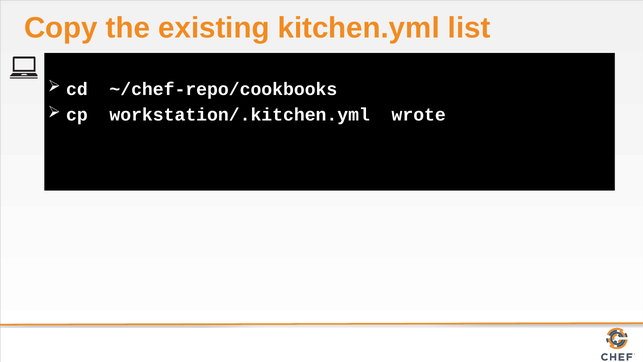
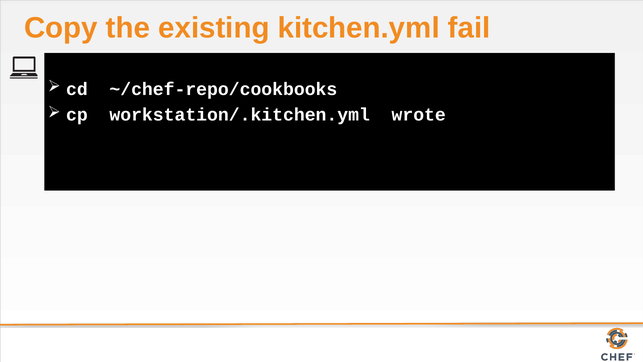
list: list -> fail
